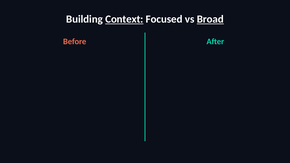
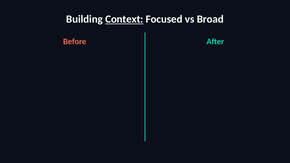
Broad underline: present -> none
